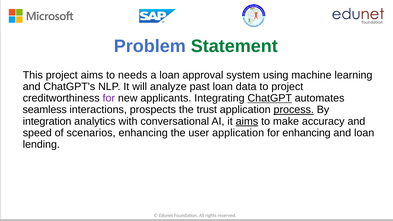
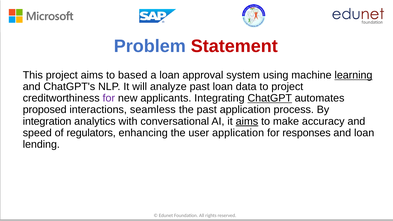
Statement colour: green -> red
needs: needs -> based
learning underline: none -> present
seamless: seamless -> proposed
prospects: prospects -> seamless
the trust: trust -> past
process underline: present -> none
scenarios: scenarios -> regulators
for enhancing: enhancing -> responses
